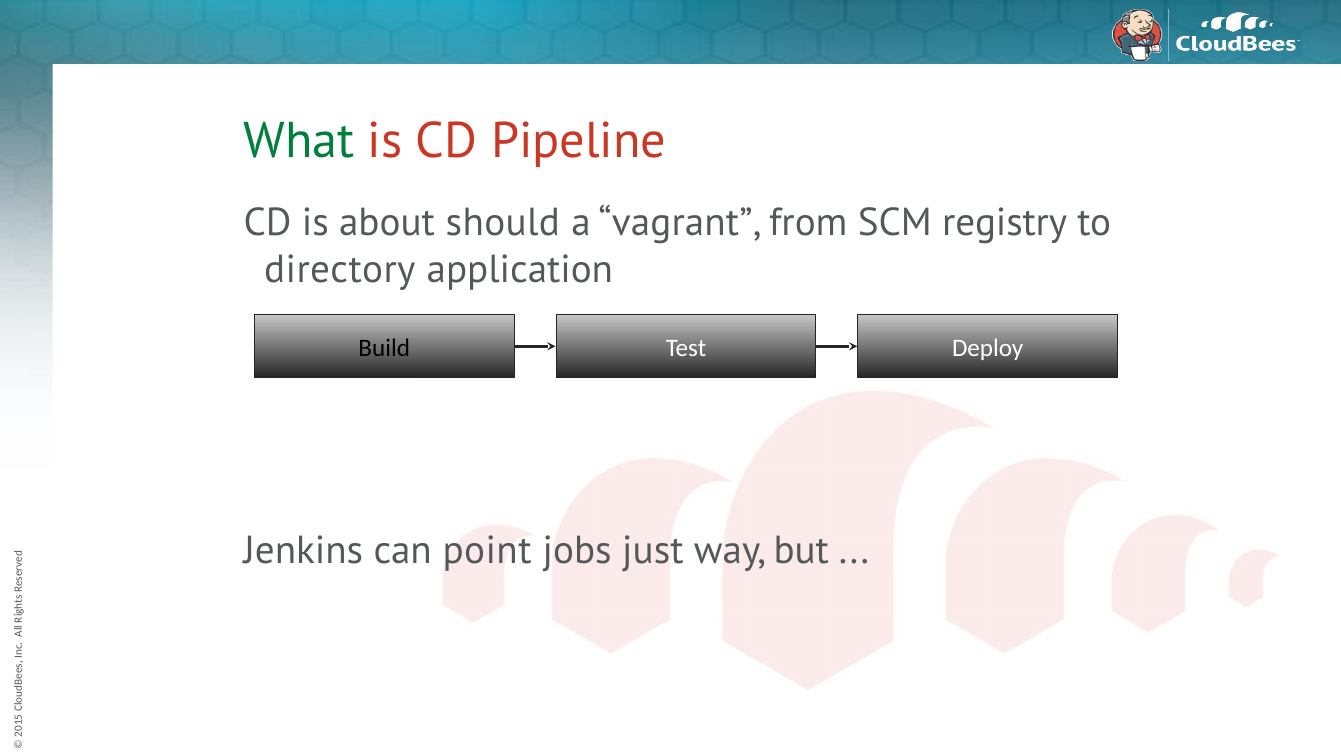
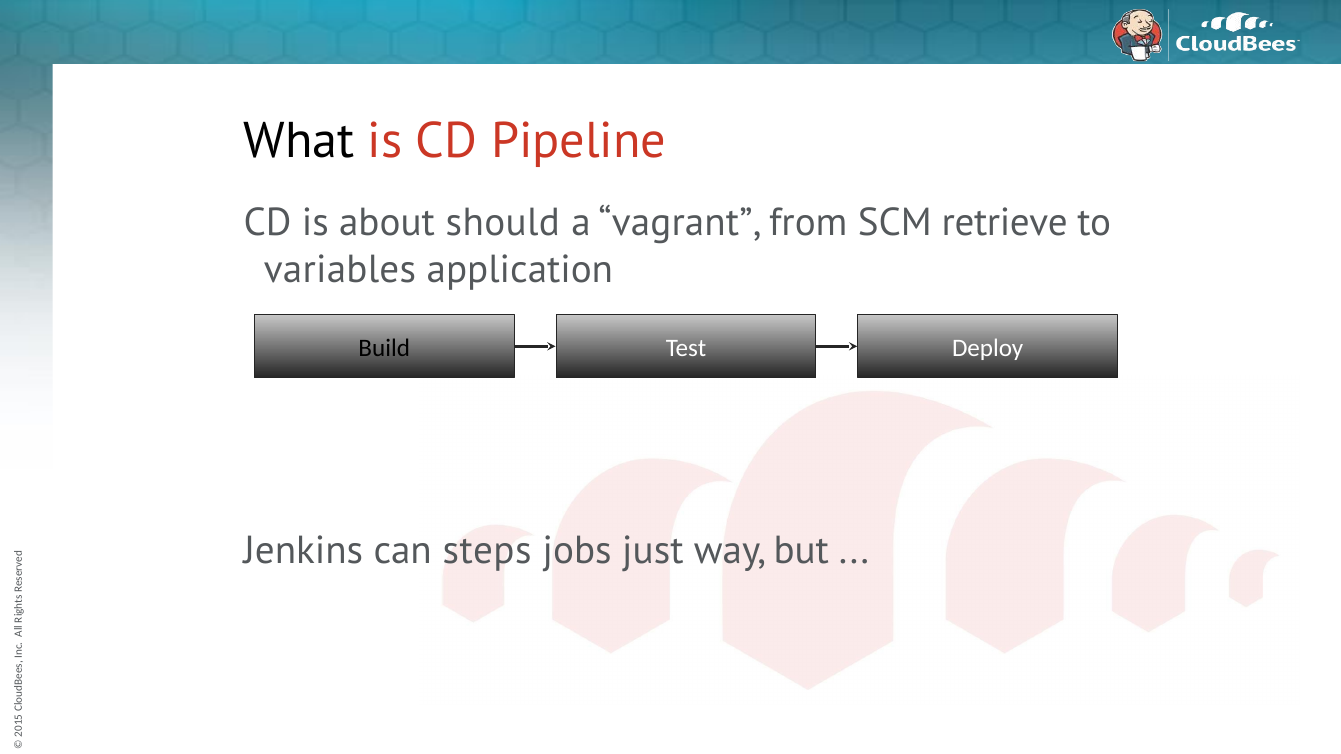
What colour: green -> black
registry: registry -> retrieve
directory: directory -> variables
point: point -> steps
